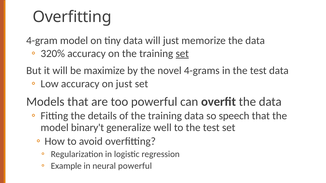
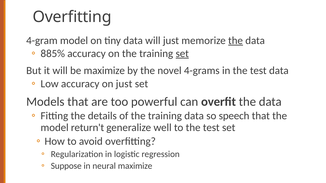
the at (236, 41) underline: none -> present
320%: 320% -> 885%
binary't: binary't -> return't
Example: Example -> Suppose
neural powerful: powerful -> maximize
